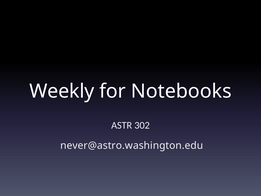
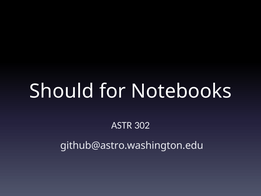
Weekly: Weekly -> Should
never@astro.washington.edu: never@astro.washington.edu -> github@astro.washington.edu
